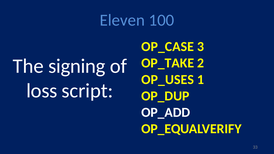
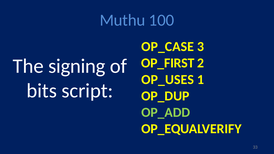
Eleven: Eleven -> Muthu
OP_TAKE: OP_TAKE -> OP_FIRST
loss: loss -> bits
OP_ADD colour: white -> light green
